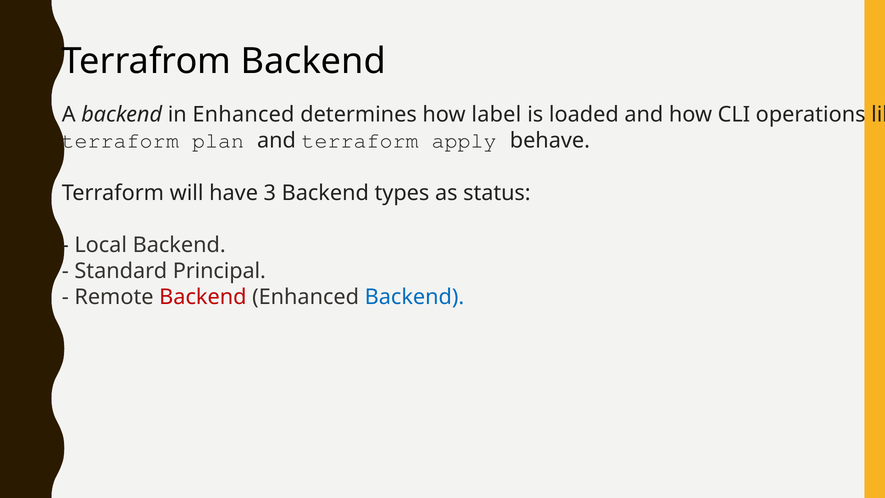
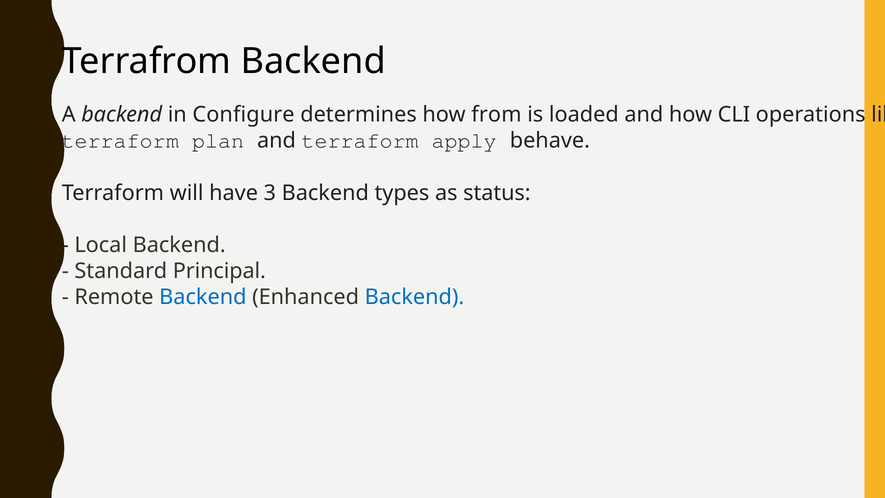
in Enhanced: Enhanced -> Configure
label: label -> from
Backend at (203, 297) colour: red -> blue
